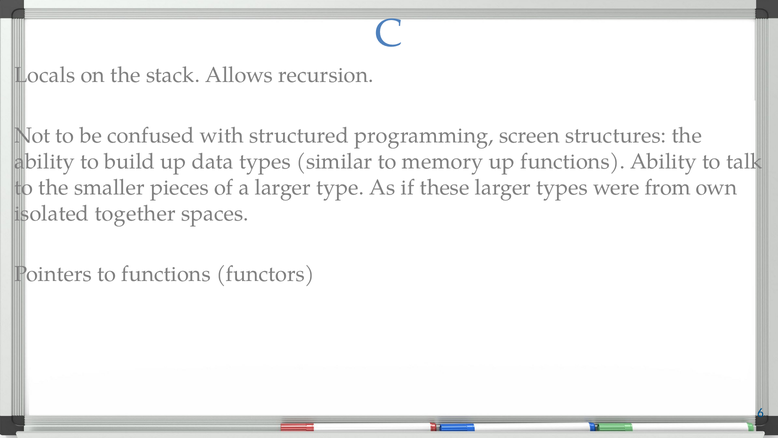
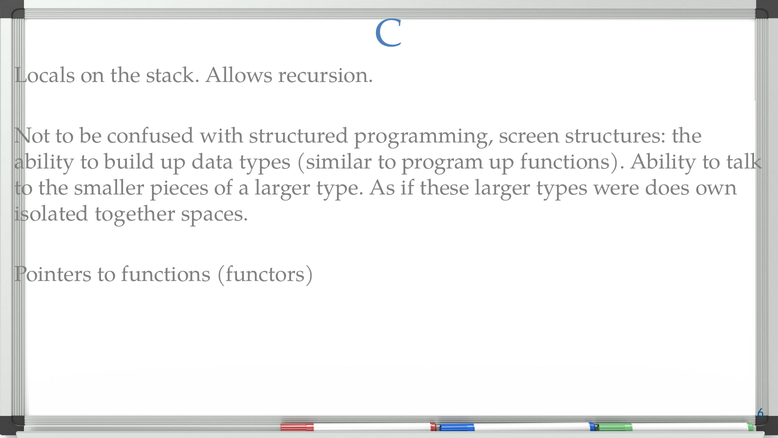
memory: memory -> program
from: from -> does
